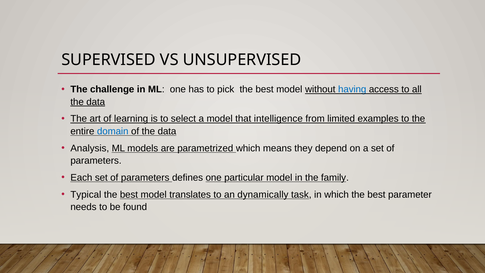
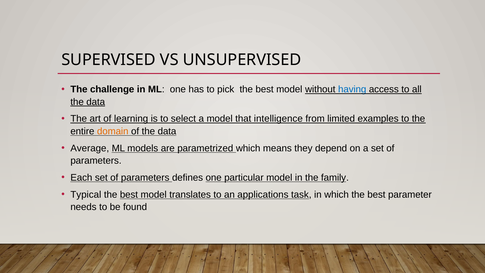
domain colour: blue -> orange
Analysis: Analysis -> Average
dynamically: dynamically -> applications
